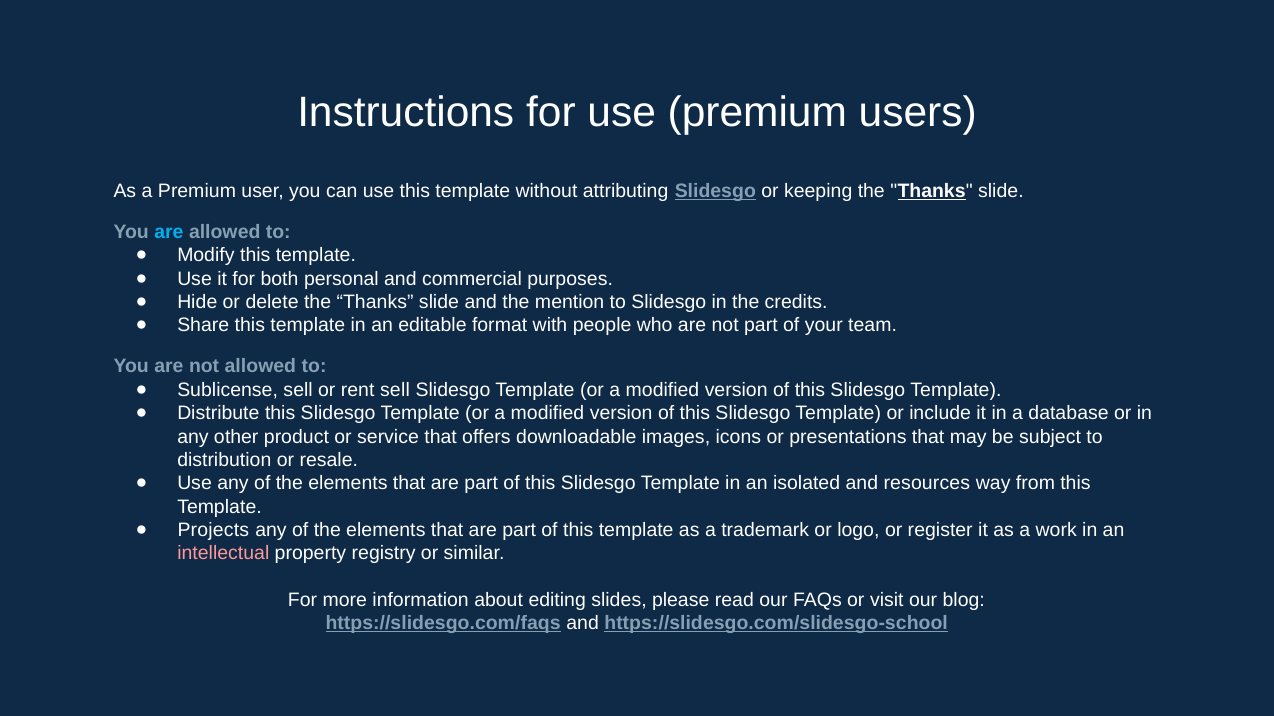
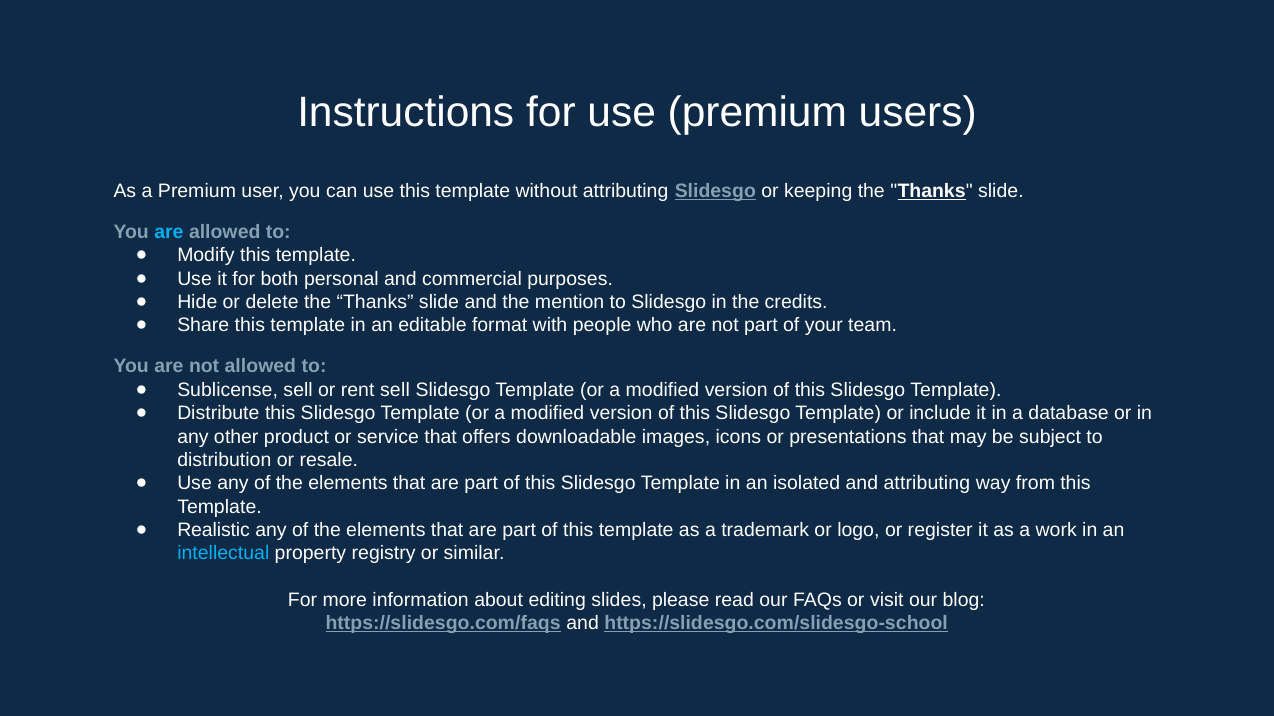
and resources: resources -> attributing
Projects: Projects -> Realistic
intellectual colour: pink -> light blue
